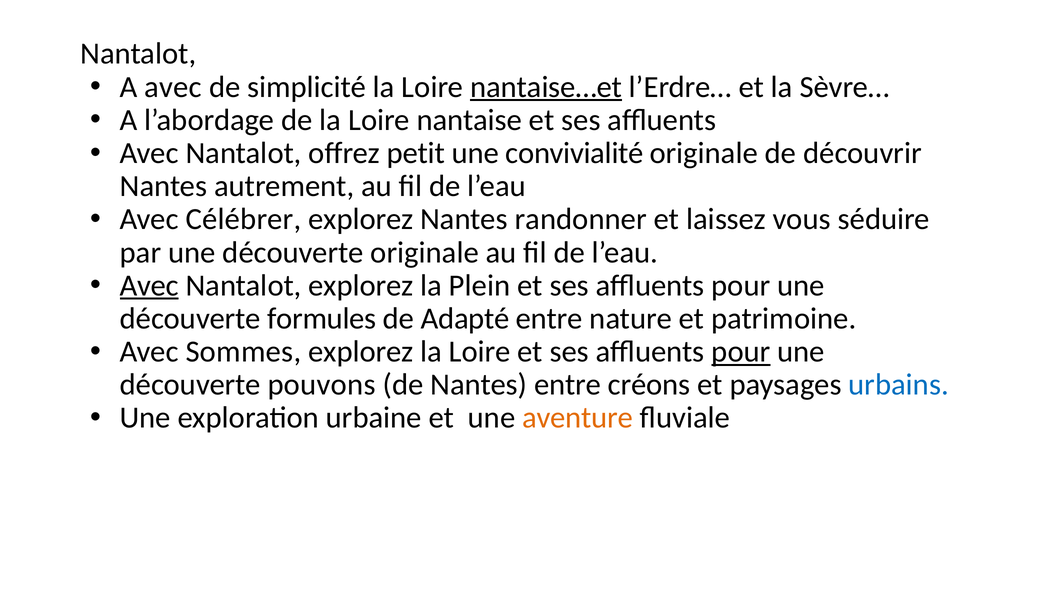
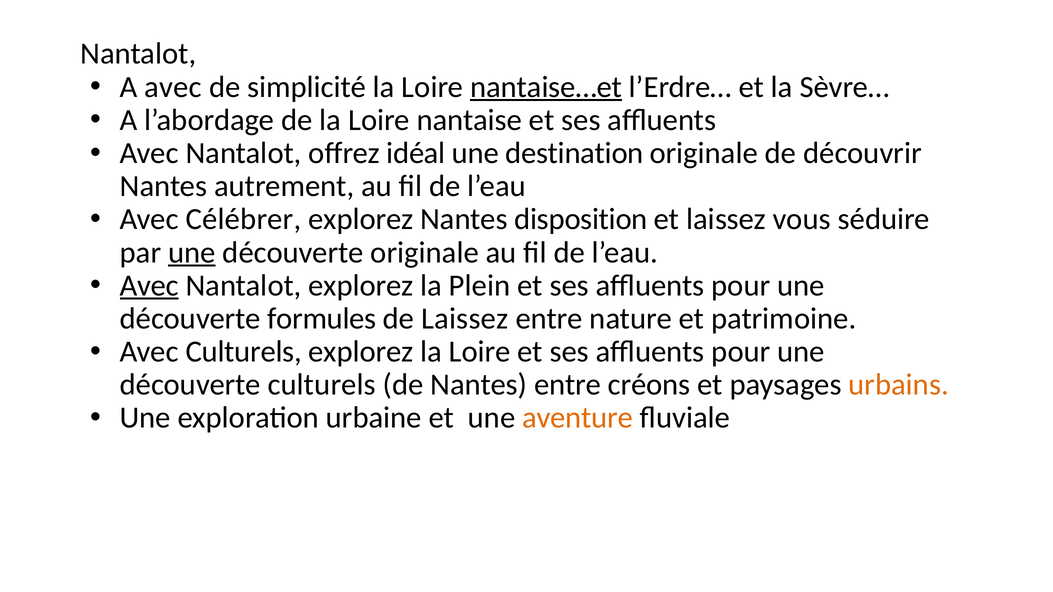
petit: petit -> idéal
convivialité: convivialité -> destination
randonner: randonner -> disposition
une at (192, 252) underline: none -> present
de Adapté: Adapté -> Laissez
Avec Sommes: Sommes -> Culturels
pour at (741, 352) underline: present -> none
découverte pouvons: pouvons -> culturels
urbains colour: blue -> orange
